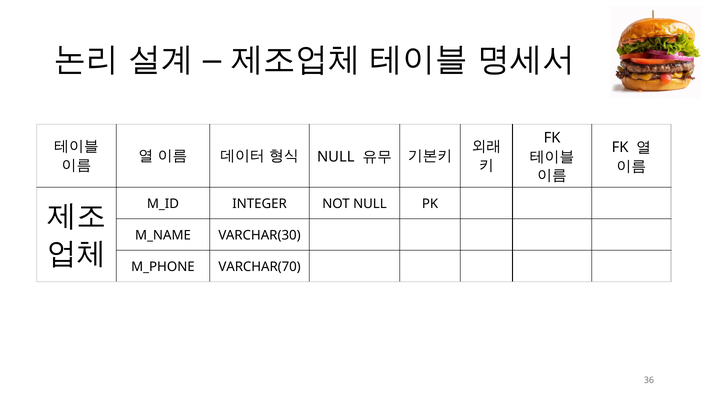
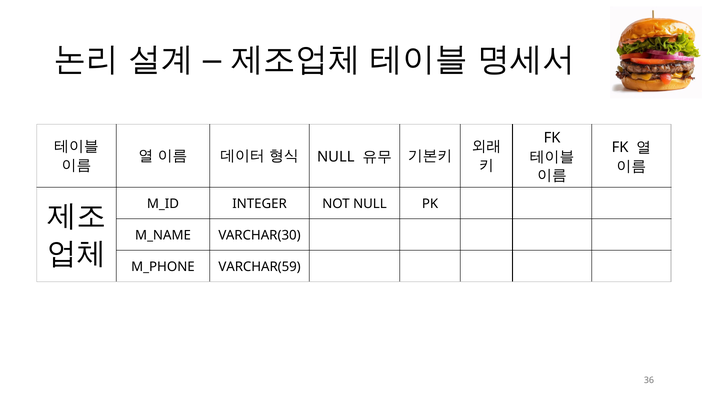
VARCHAR(70: VARCHAR(70 -> VARCHAR(59
